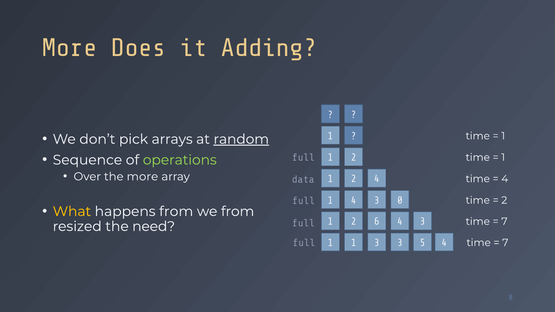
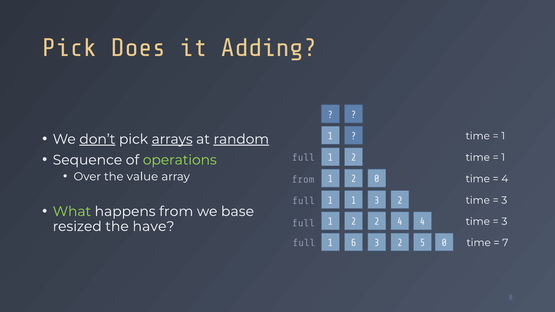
More at (70, 48): More -> Pick
don’t underline: none -> present
arrays underline: none -> present
the more: more -> value
2 4: 4 -> 0
data at (303, 180): data -> from
1 4: 4 -> 1
0 at (400, 200): 0 -> 2
2 at (504, 200): 2 -> 3
What colour: yellow -> light green
we from: from -> base
2 6: 6 -> 2
3 at (423, 222): 3 -> 4
7 at (504, 222): 7 -> 3
need: need -> have
1 1: 1 -> 6
3 at (400, 243): 3 -> 2
5 4: 4 -> 0
